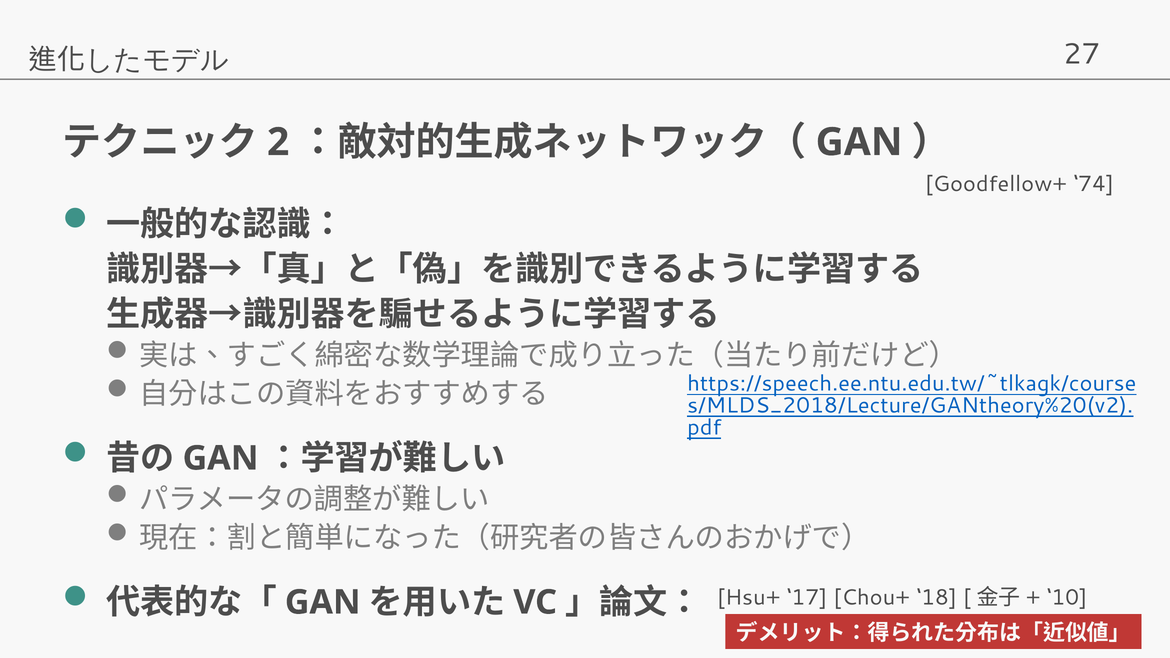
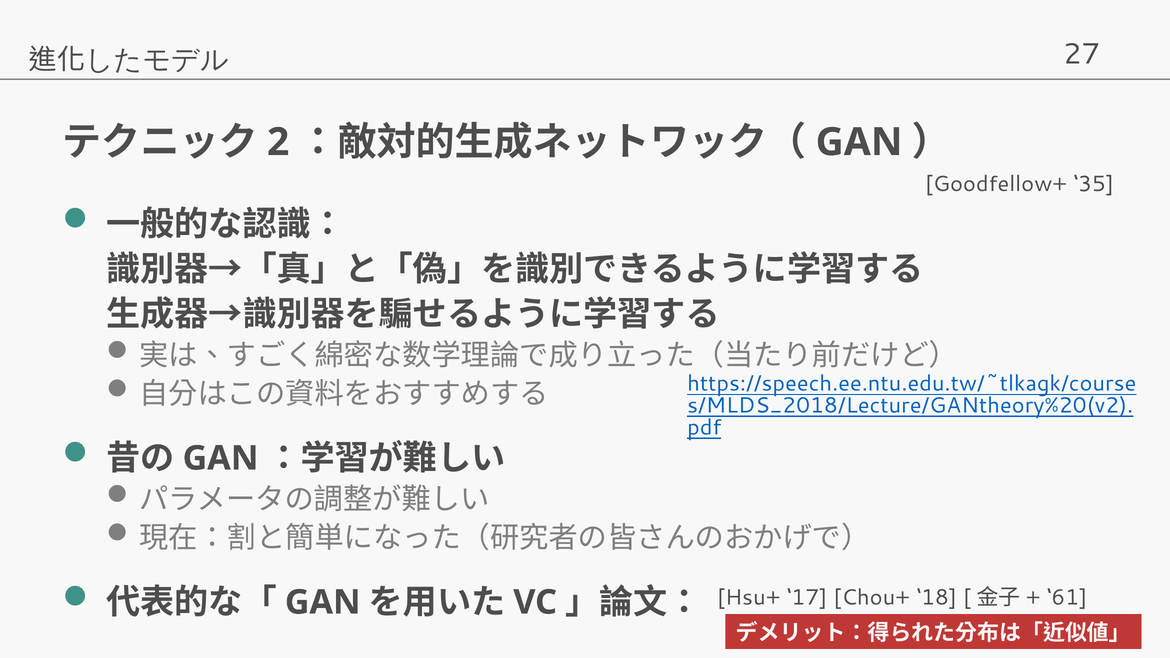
74: 74 -> 35
10: 10 -> 61
